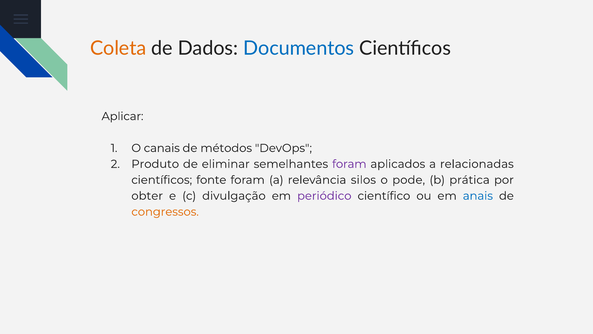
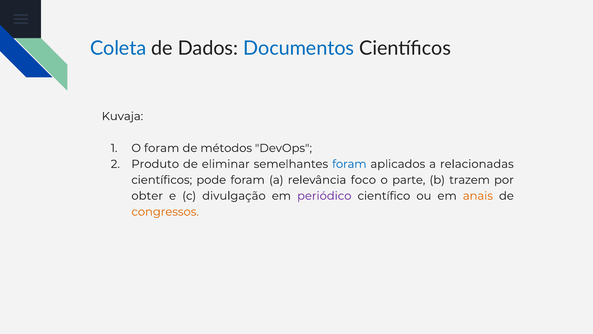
Coleta colour: orange -> blue
Aplicar: Aplicar -> Kuvaja
O canais: canais -> foram
foram at (349, 164) colour: purple -> blue
fonte: fonte -> pode
silos: silos -> foco
pode: pode -> parte
prática: prática -> trazem
anais colour: blue -> orange
